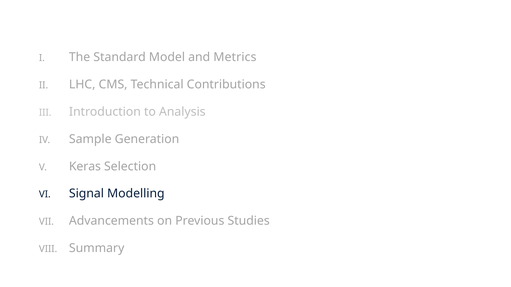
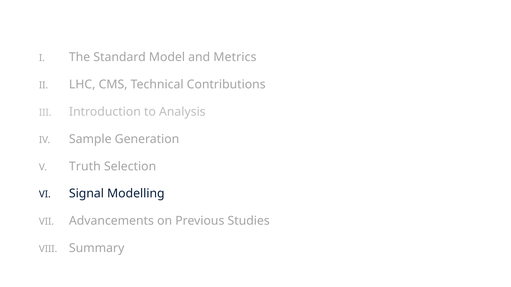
Keras: Keras -> Truth
